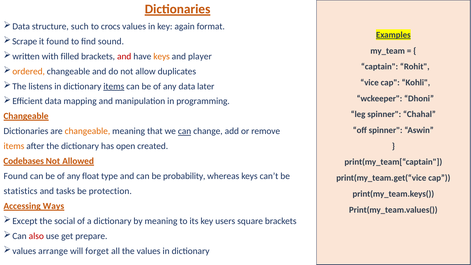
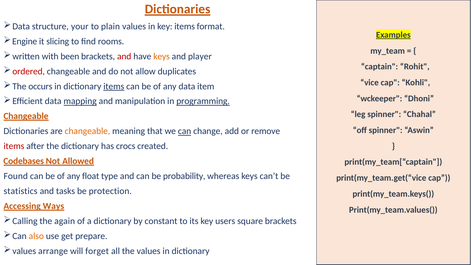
such: such -> your
crocs: crocs -> plain
key again: again -> items
Scrape: Scrape -> Engine
it found: found -> slicing
sound: sound -> rooms
filled: filled -> been
ordered colour: orange -> red
listens: listens -> occurs
later: later -> item
mapping underline: none -> present
programming underline: none -> present
items at (14, 146) colour: orange -> red
open: open -> crocs
Except: Except -> Calling
social: social -> again
by meaning: meaning -> constant
also colour: red -> orange
